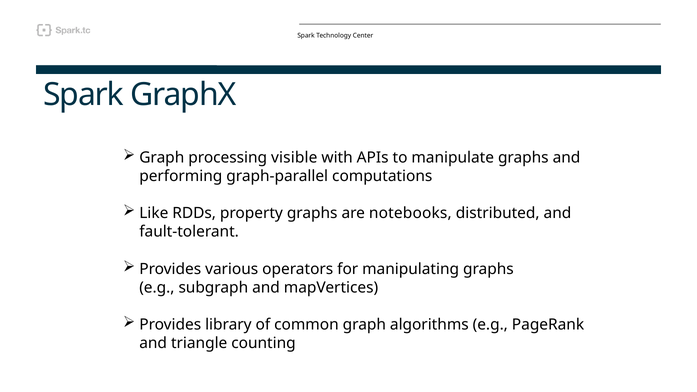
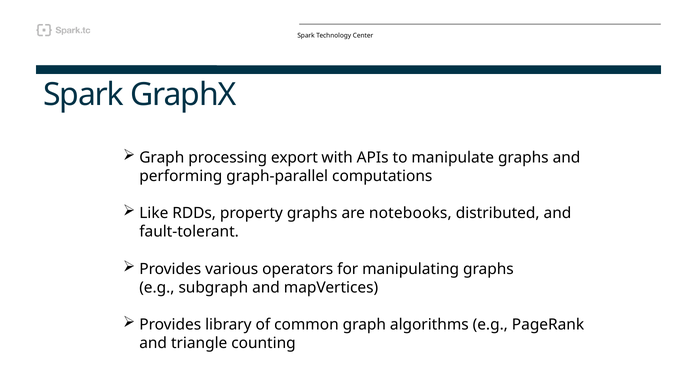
visible: visible -> export
